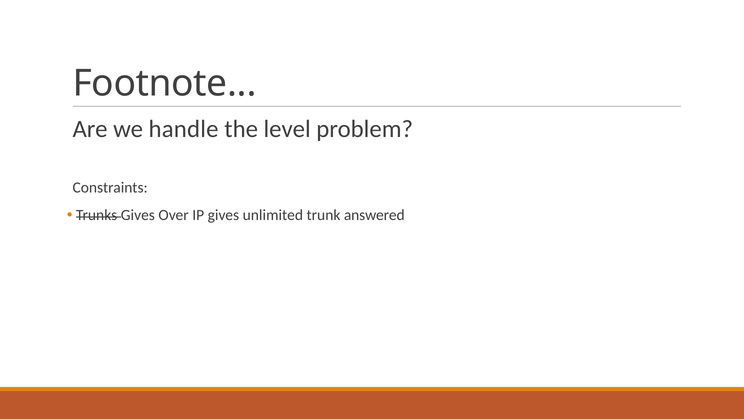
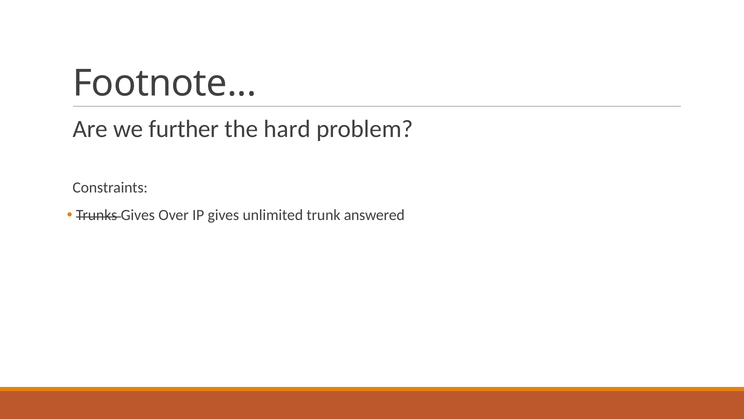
handle: handle -> further
level: level -> hard
